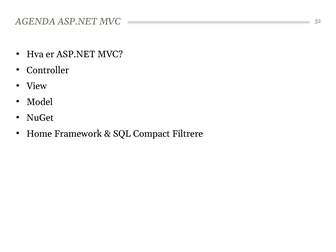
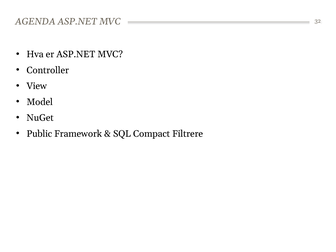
Home: Home -> Public
